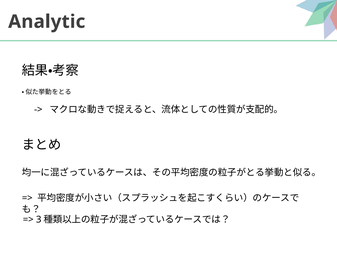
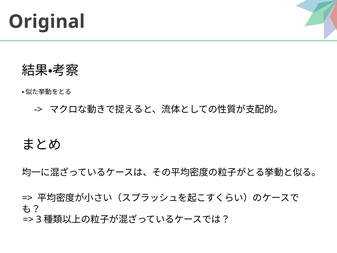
Analytic: Analytic -> Original
